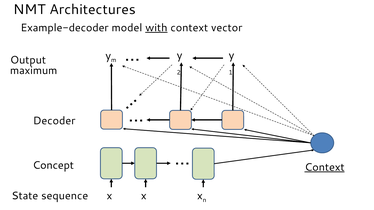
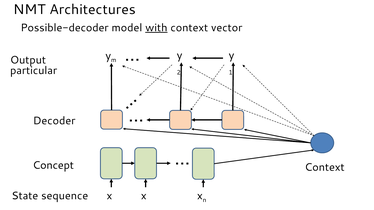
Example-decoder: Example-decoder -> Possible-decoder
maximum: maximum -> particular
Context at (325, 167) underline: present -> none
